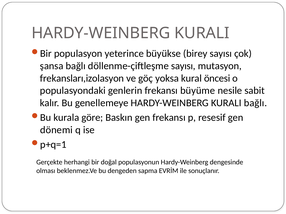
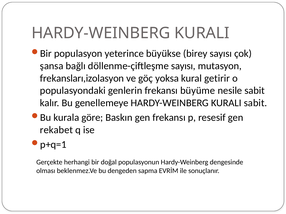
öncesi: öncesi -> getirir
KURALI bağlı: bağlı -> sabit
dönemi: dönemi -> rekabet
